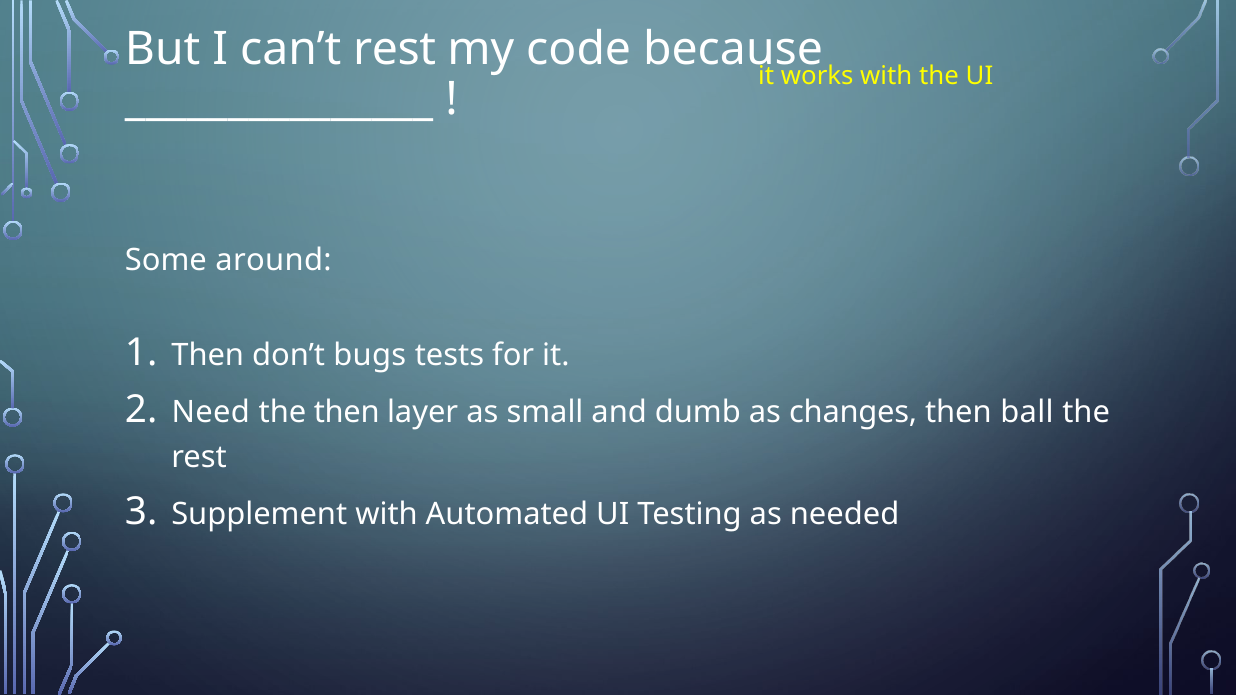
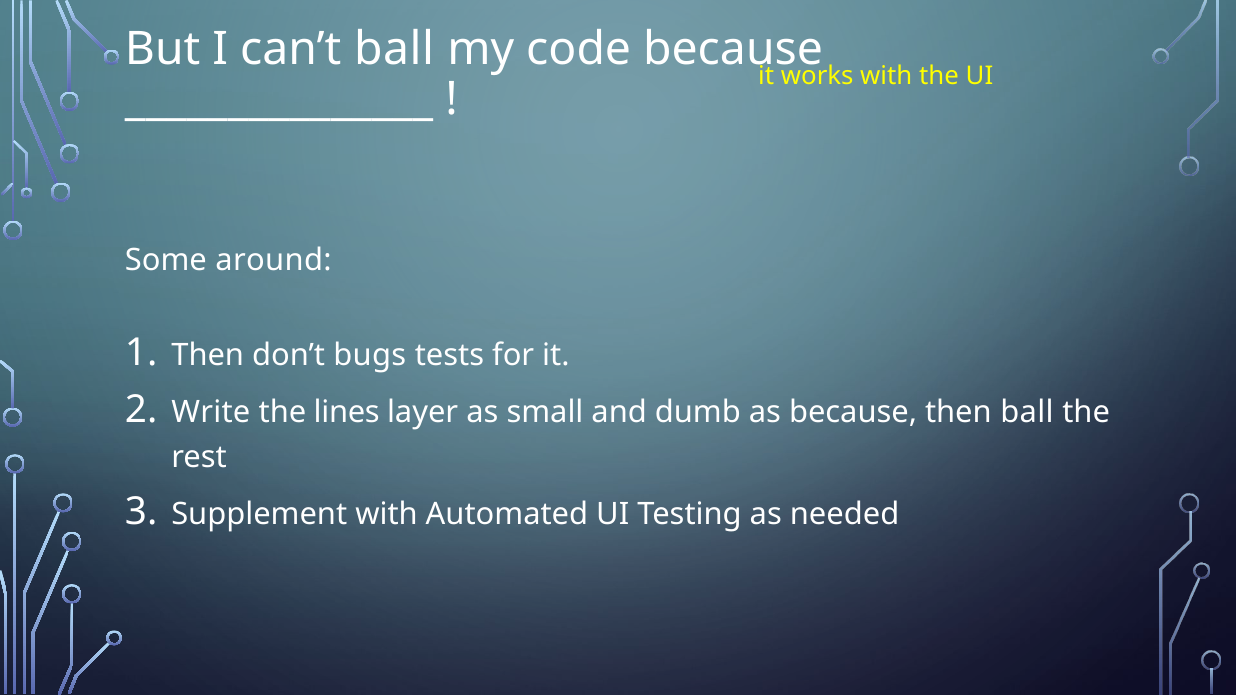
can’t rest: rest -> ball
Need: Need -> Write
the then: then -> lines
as changes: changes -> because
